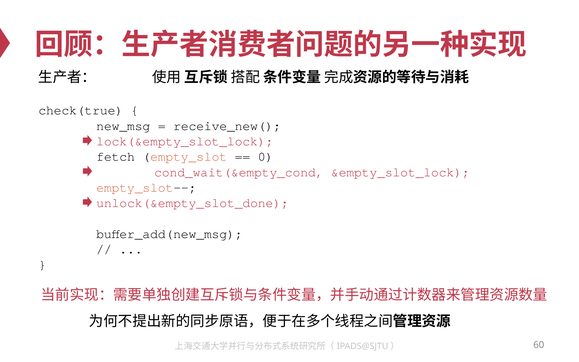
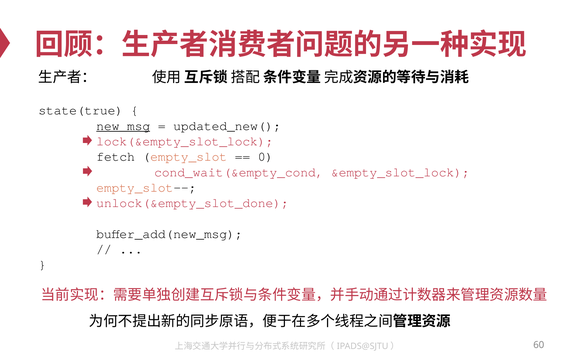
check(true: check(true -> state(true
new_msg underline: none -> present
receive_new(: receive_new( -> updated_new(
